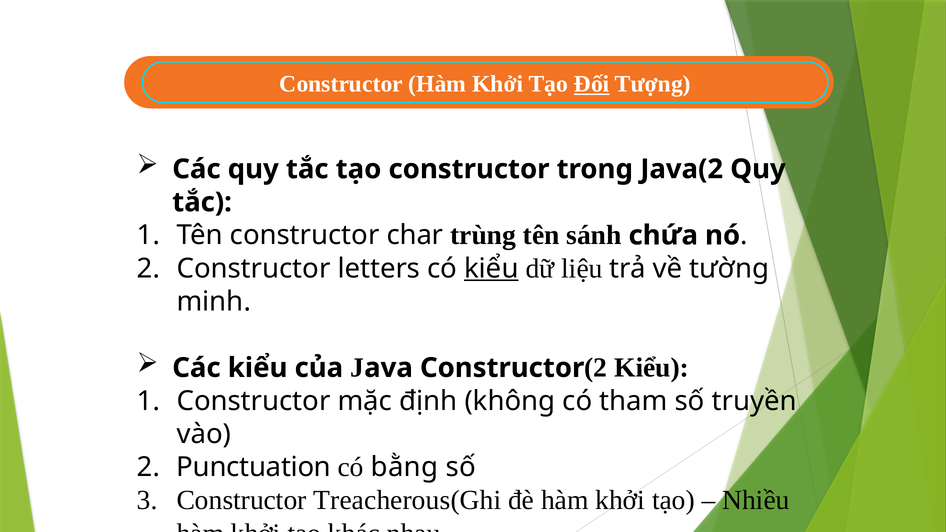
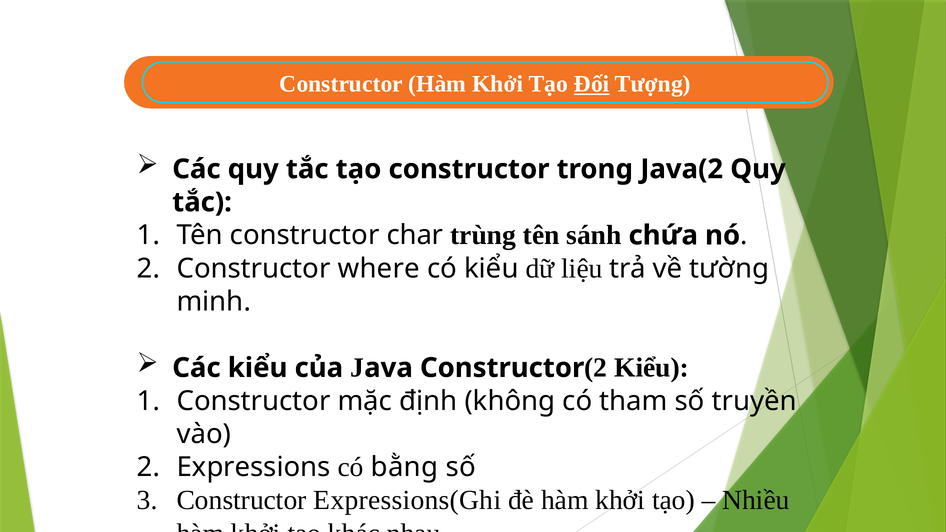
letters: letters -> where
kiểu at (491, 269) underline: present -> none
Punctuation: Punctuation -> Expressions
Treacherous(Ghi: Treacherous(Ghi -> Expressions(Ghi
